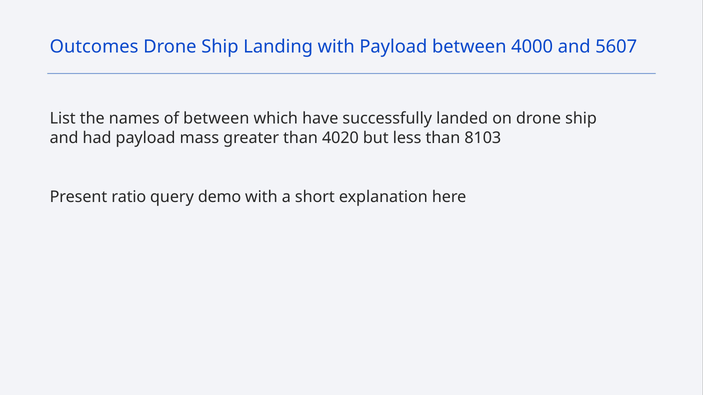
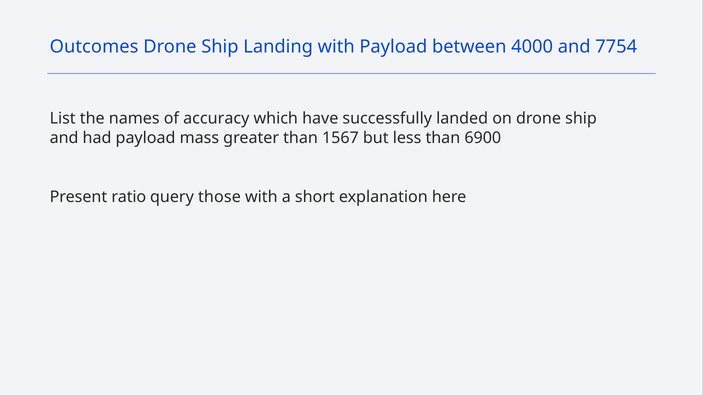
5607: 5607 -> 7754
of between: between -> accuracy
4020: 4020 -> 1567
8103: 8103 -> 6900
demo: demo -> those
